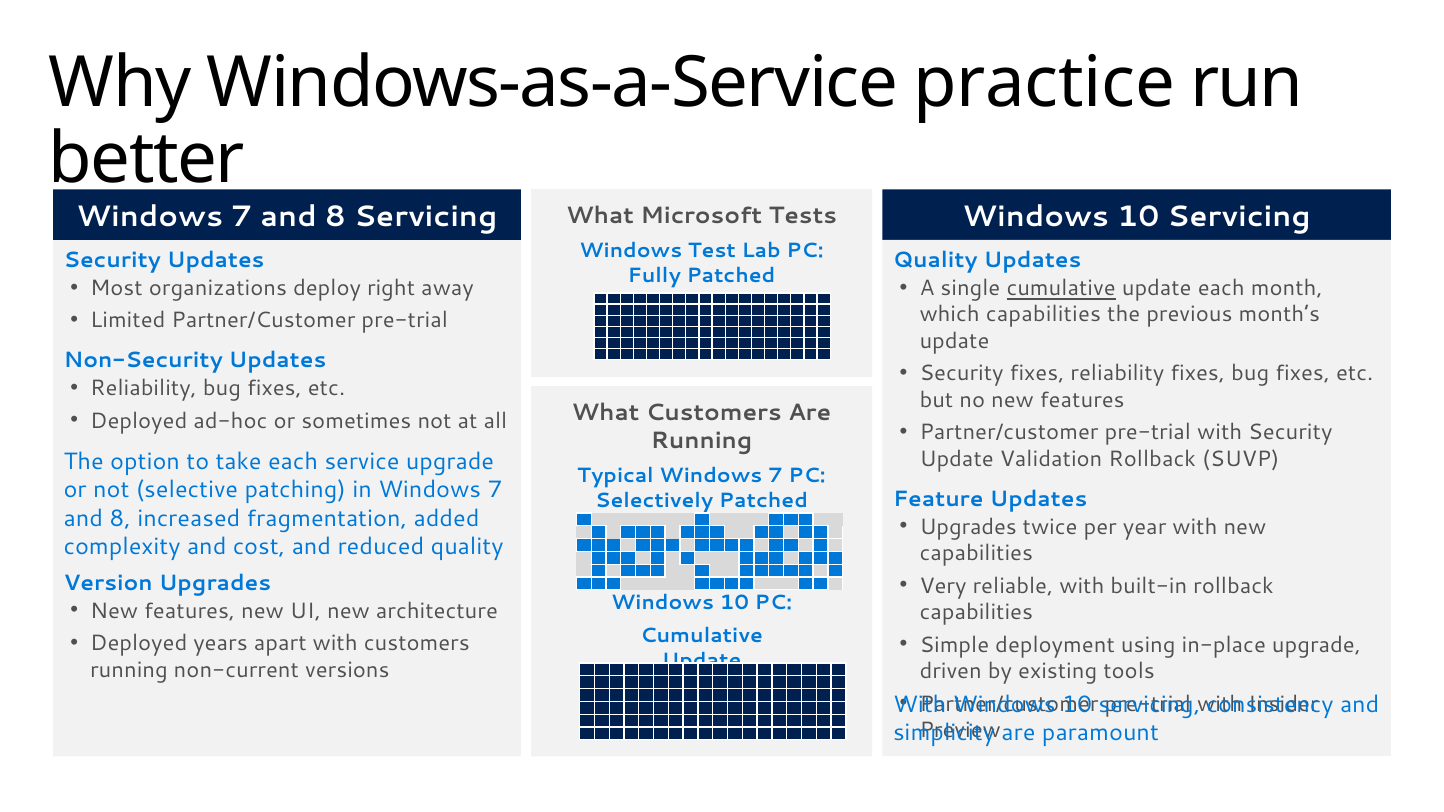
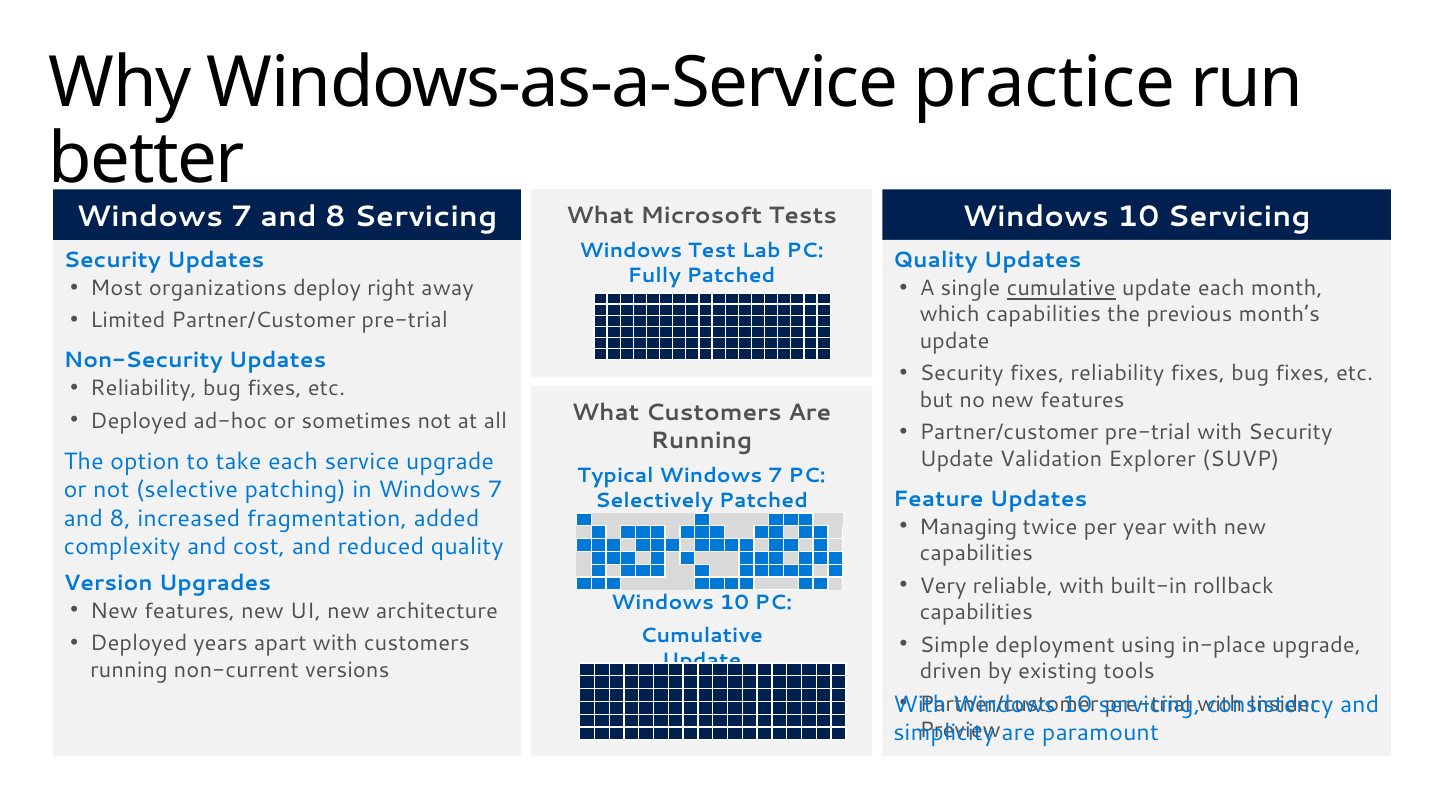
Validation Rollback: Rollback -> Explorer
Upgrades at (968, 527): Upgrades -> Managing
